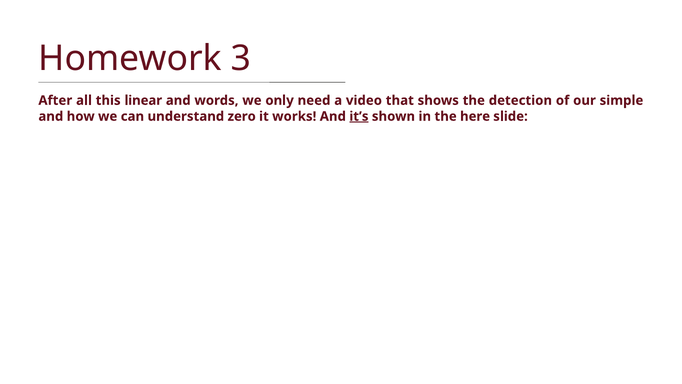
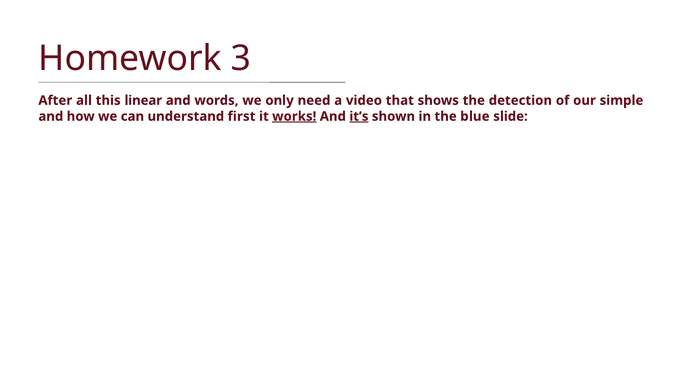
zero: zero -> first
works underline: none -> present
here: here -> blue
